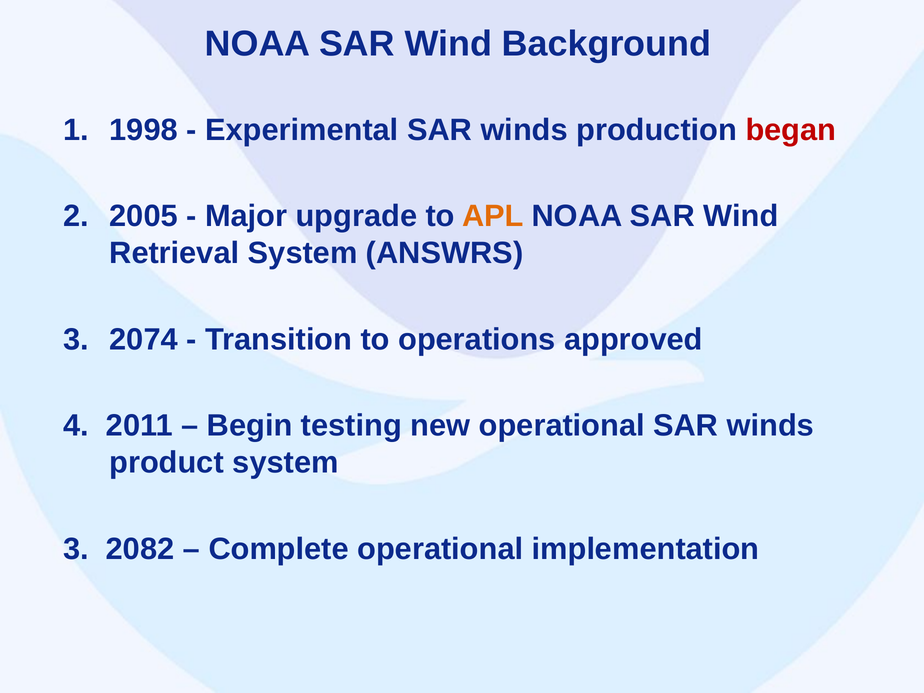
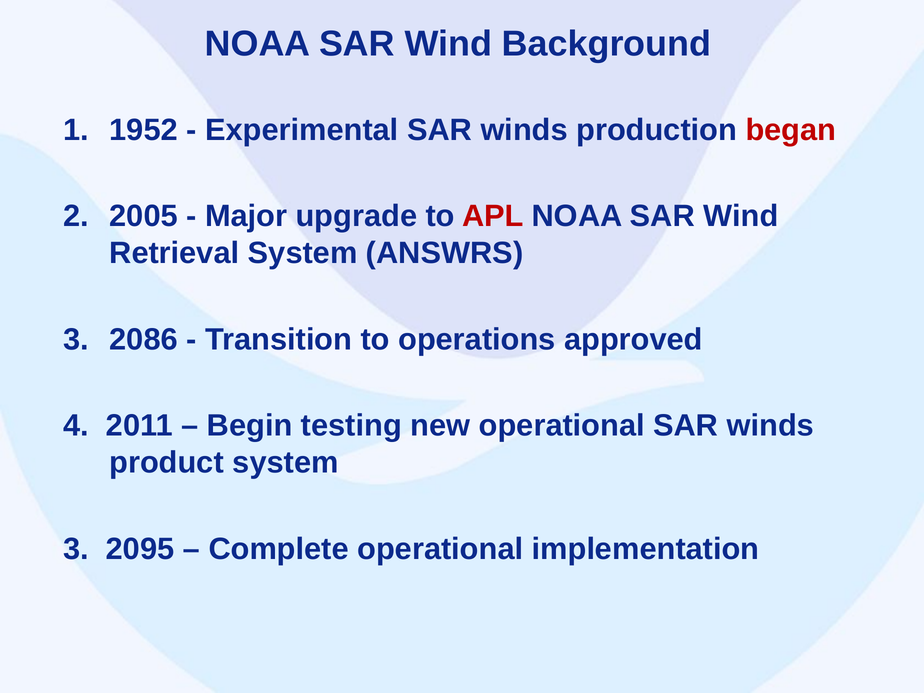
1998: 1998 -> 1952
APL colour: orange -> red
2074: 2074 -> 2086
2082: 2082 -> 2095
